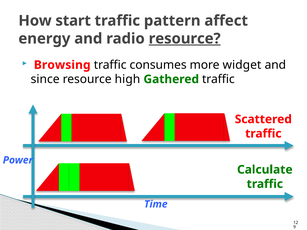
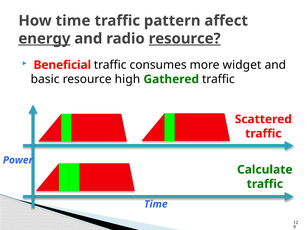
How start: start -> time
energy underline: none -> present
Browsing: Browsing -> Beneficial
since: since -> basic
